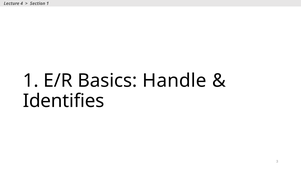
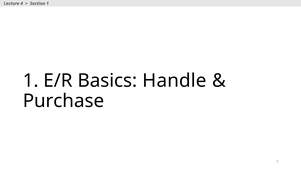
Identifies: Identifies -> Purchase
